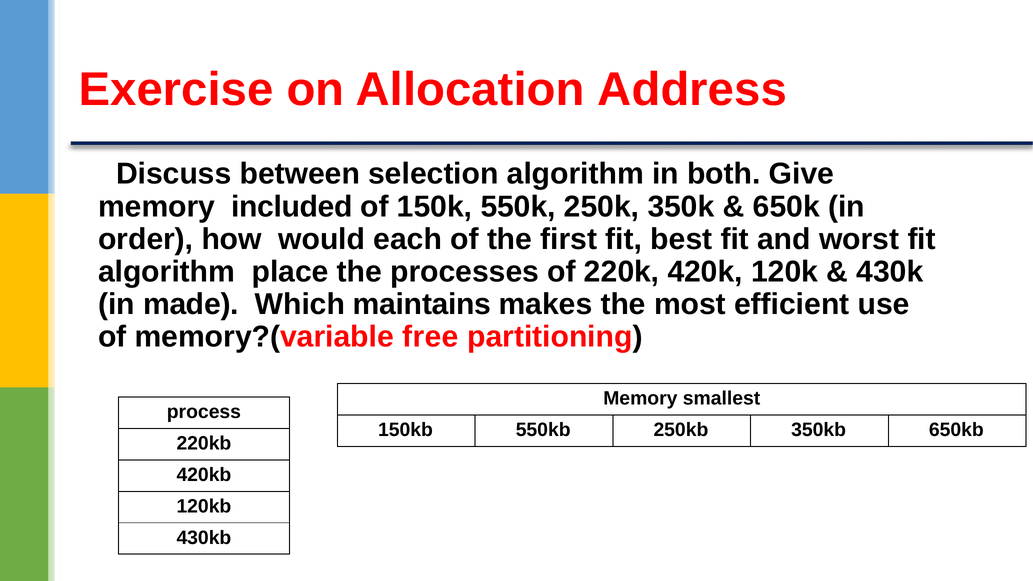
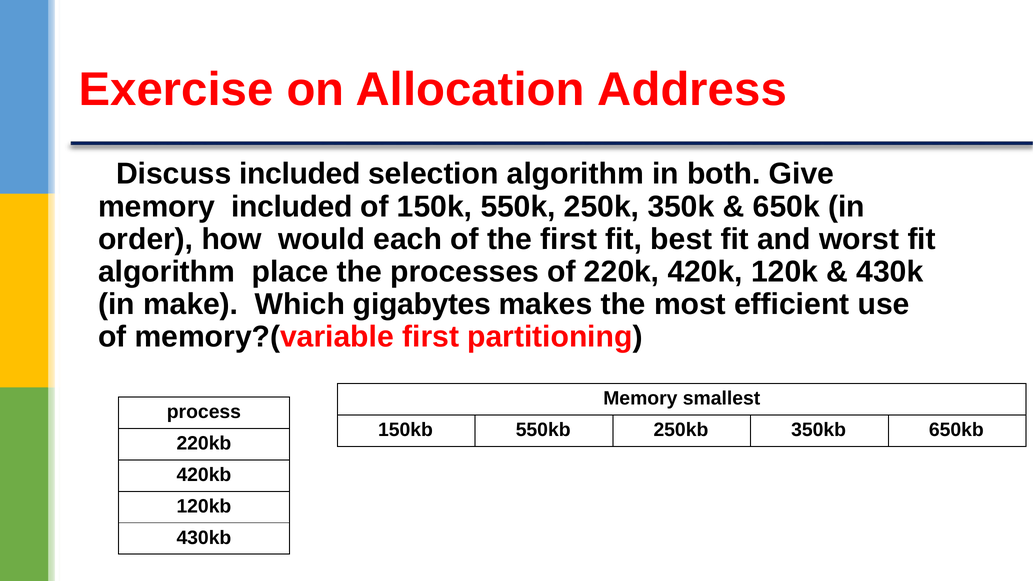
Discuss between: between -> included
made: made -> make
maintains: maintains -> gigabytes
memory?(variable free: free -> first
